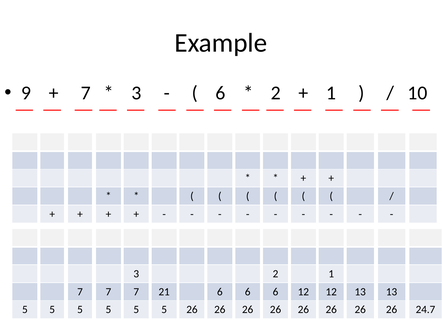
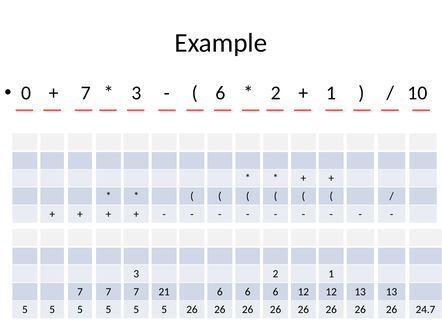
9: 9 -> 0
